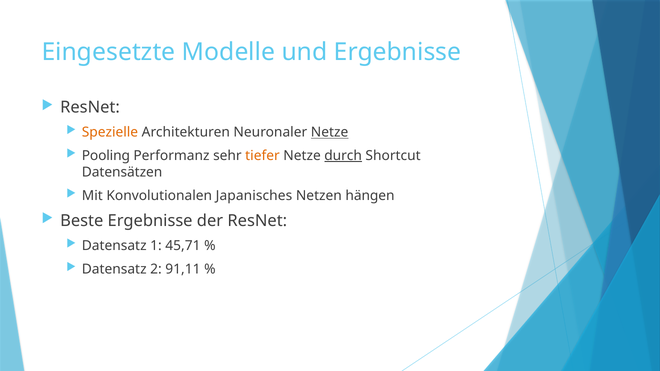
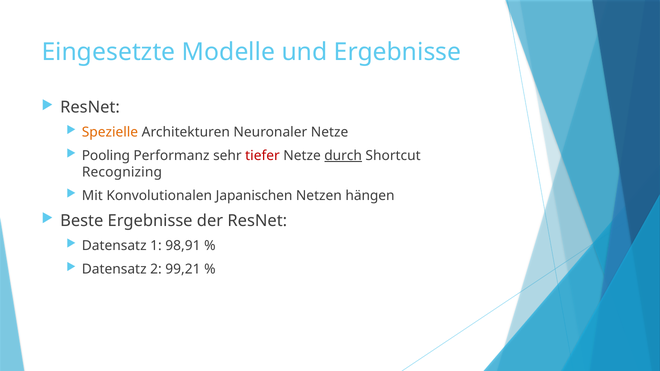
Netze at (330, 132) underline: present -> none
tiefer colour: orange -> red
Datensätzen: Datensätzen -> Recognizing
Japanisches: Japanisches -> Japanischen
45,71: 45,71 -> 98,91
91,11: 91,11 -> 99,21
